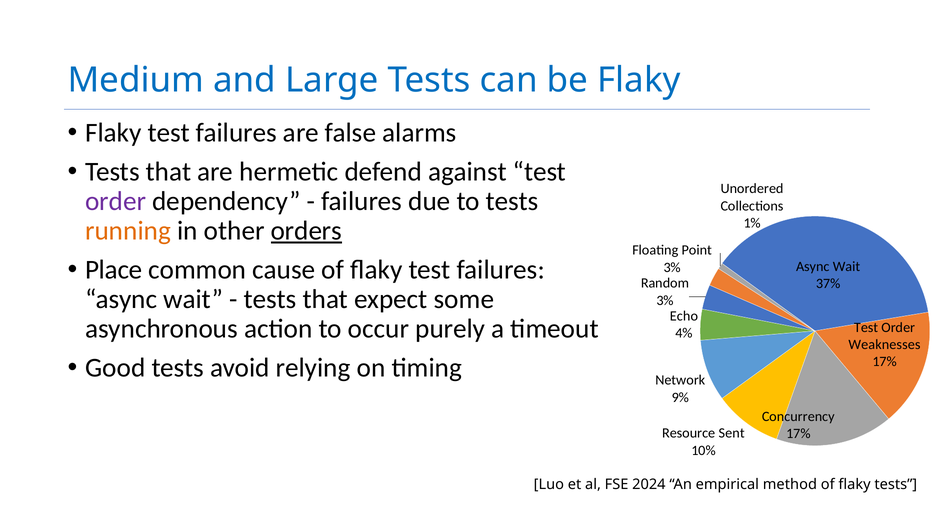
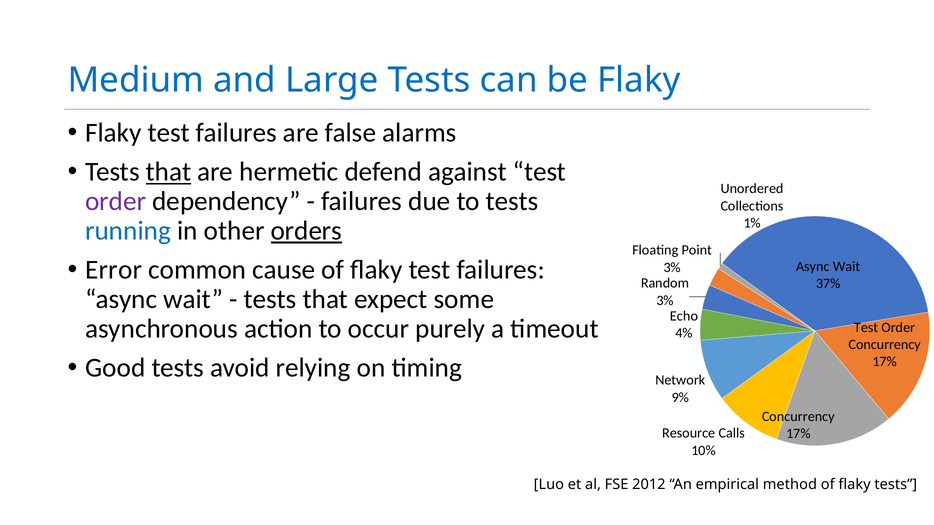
that at (169, 172) underline: none -> present
running colour: orange -> blue
Place: Place -> Error
Weaknesses at (884, 345): Weaknesses -> Concurrency
Sent: Sent -> Calls
2024: 2024 -> 2012
